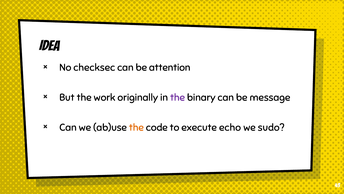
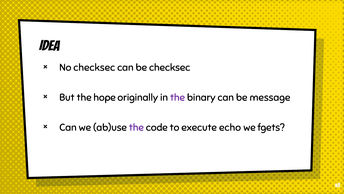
be attention: attention -> checksec
work: work -> hope
the at (136, 127) colour: orange -> purple
sudo: sudo -> fgets
